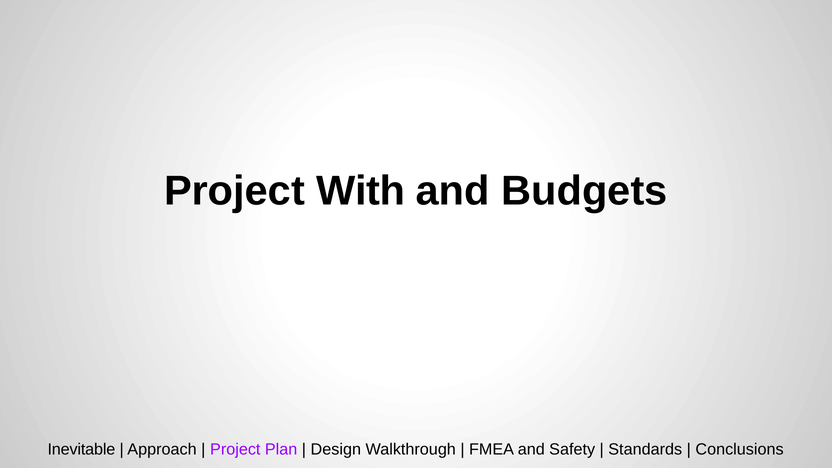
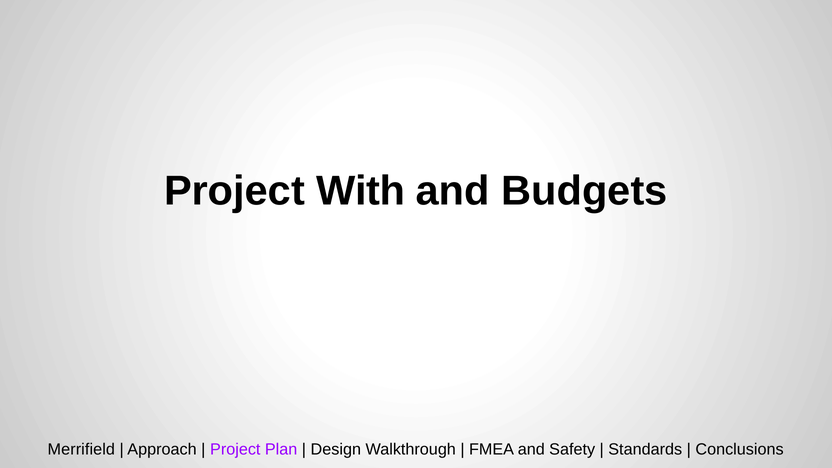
Inevitable: Inevitable -> Merrifield
